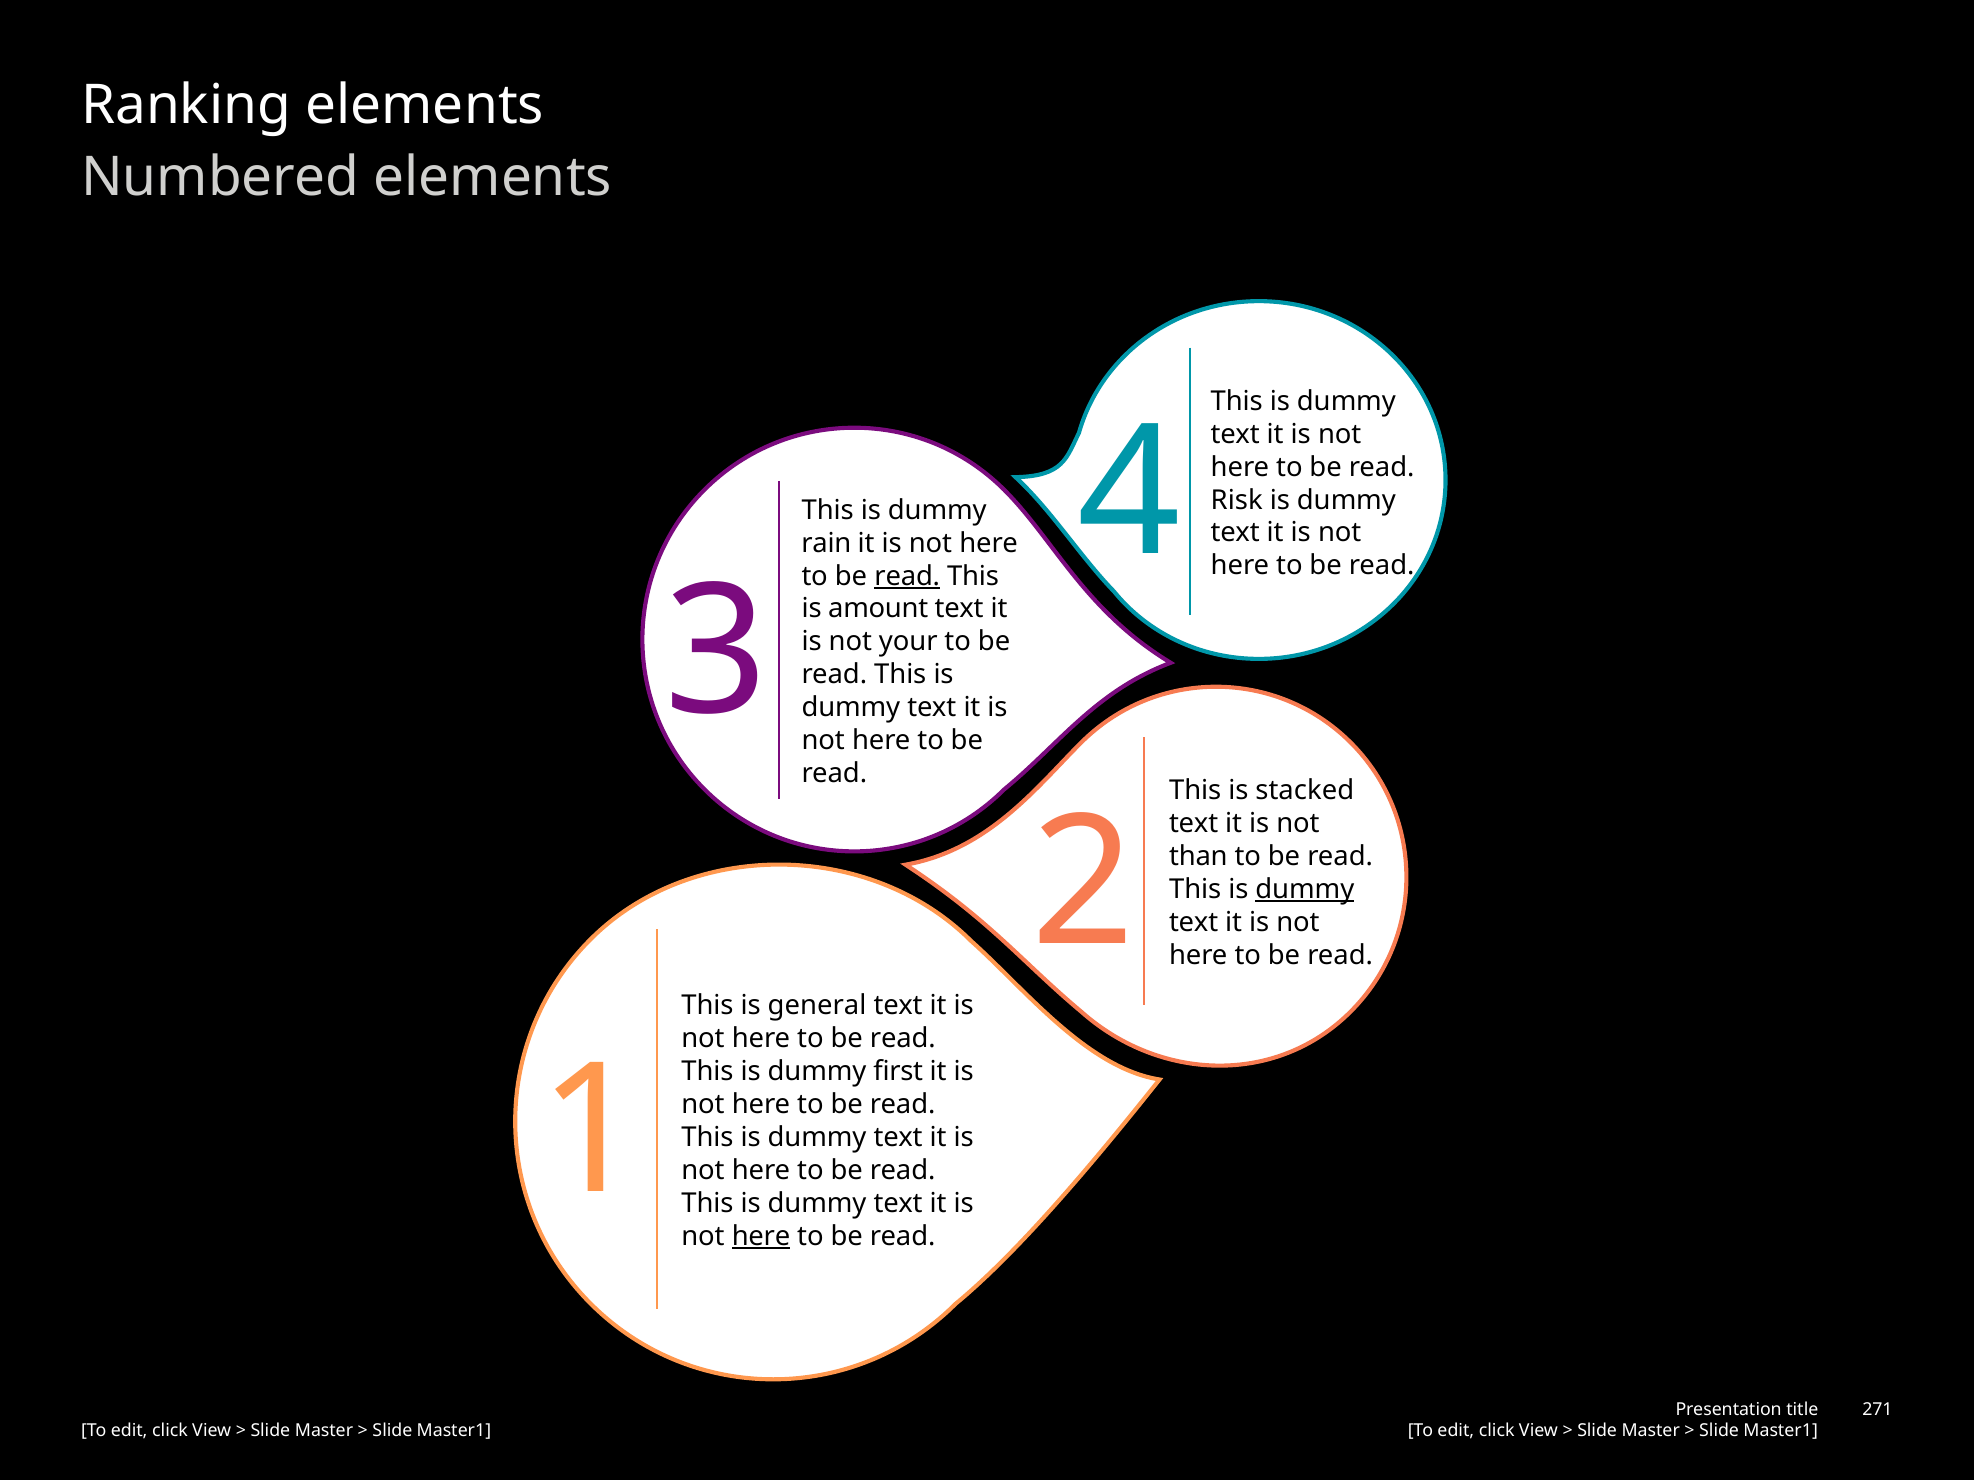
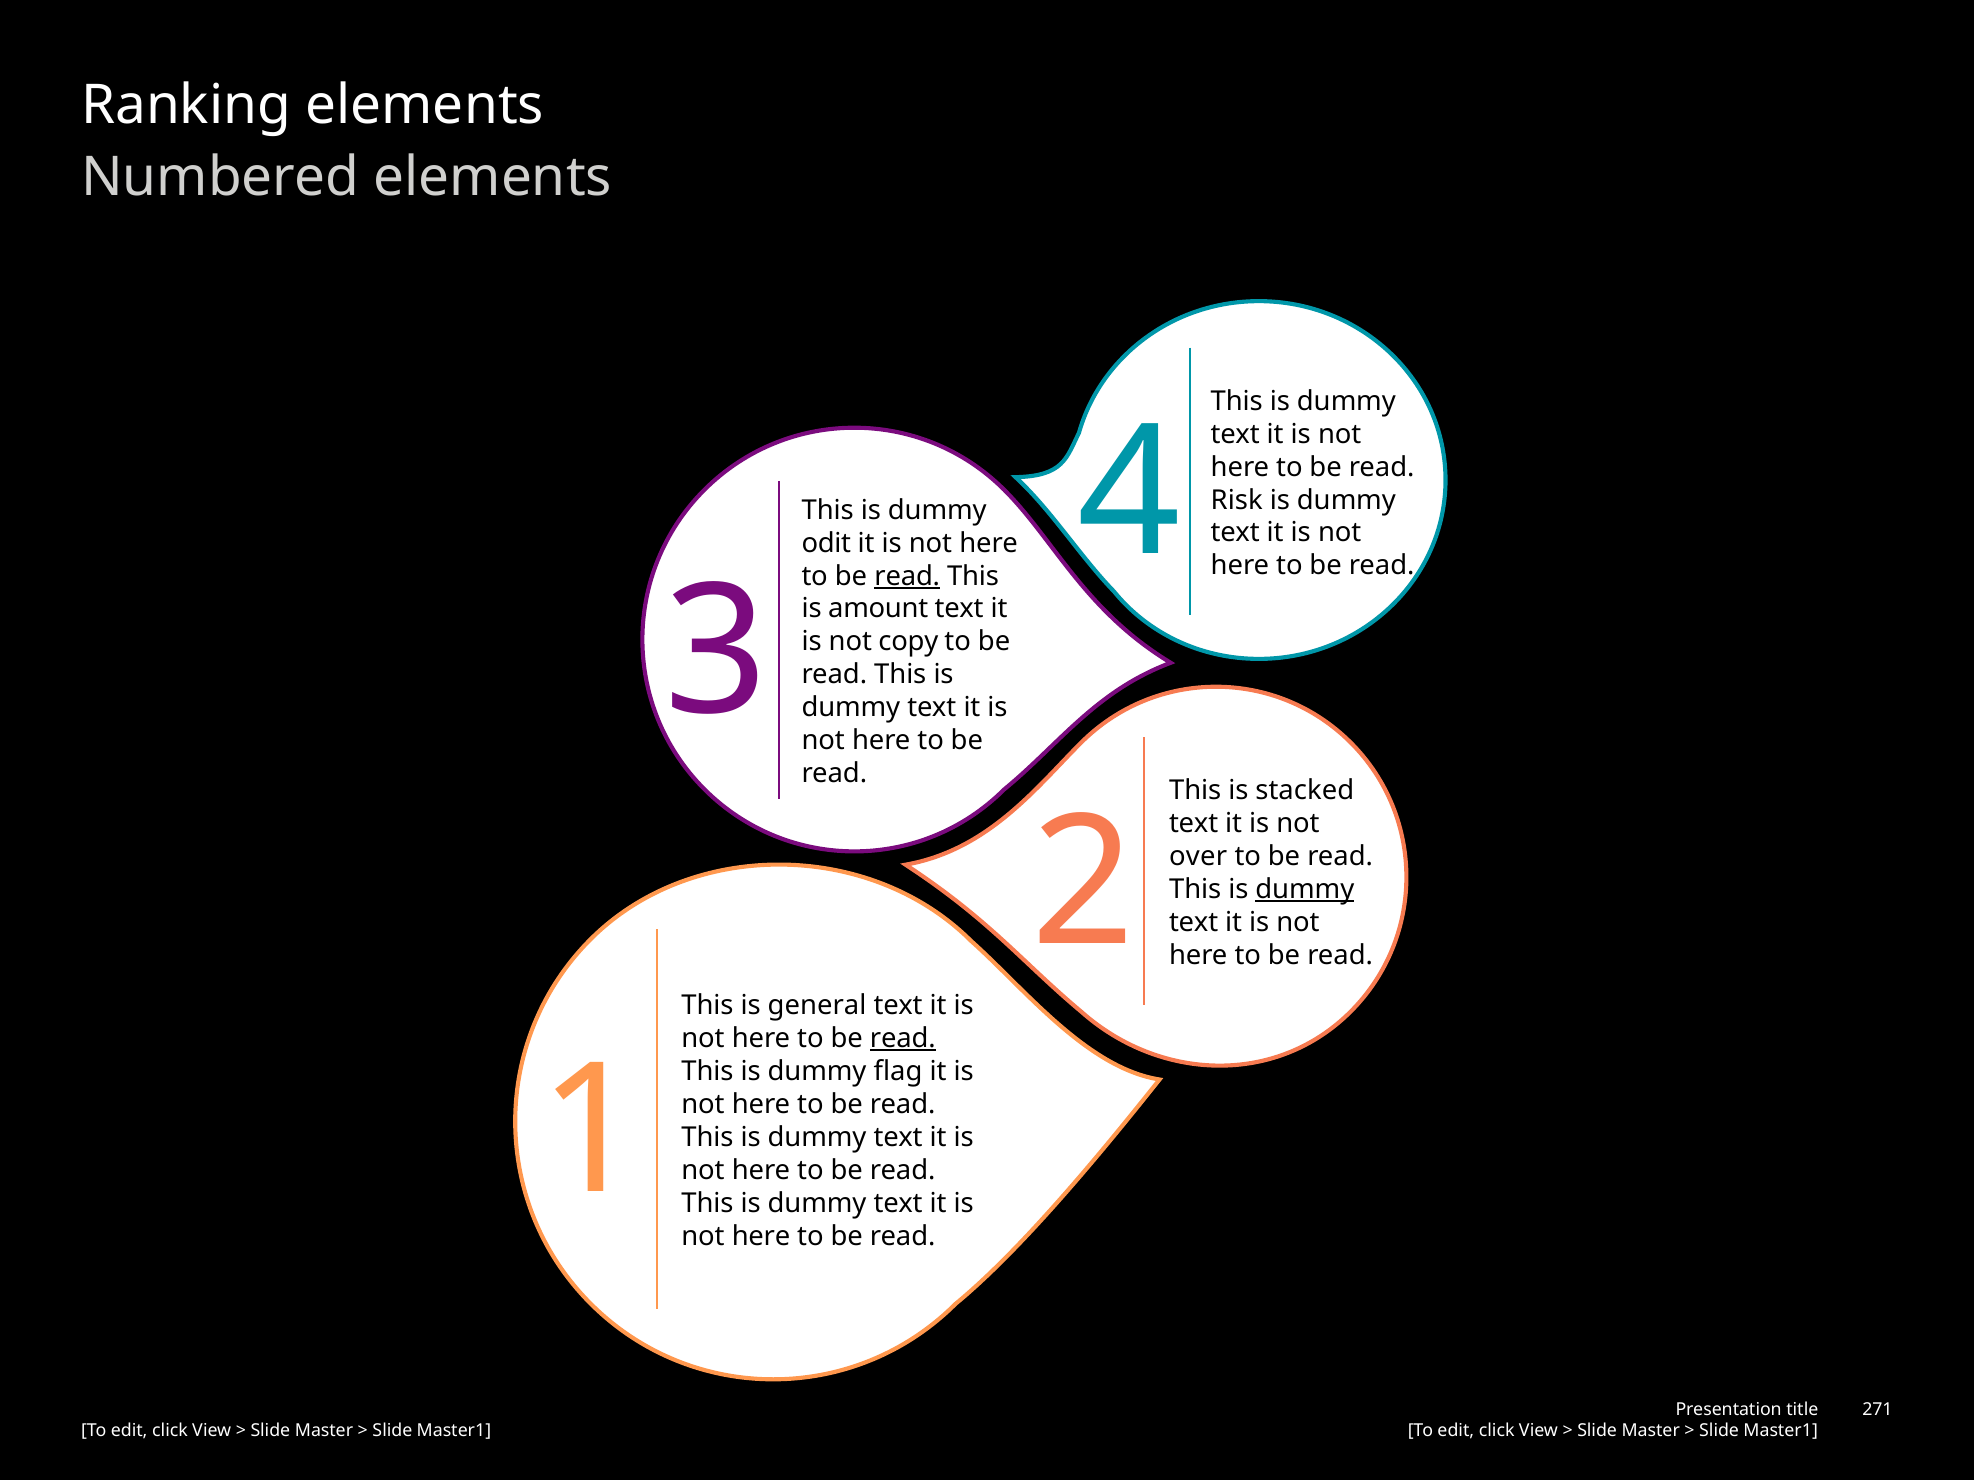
rain: rain -> odit
your: your -> copy
than: than -> over
read at (903, 1039) underline: none -> present
first: first -> flag
here at (761, 1236) underline: present -> none
